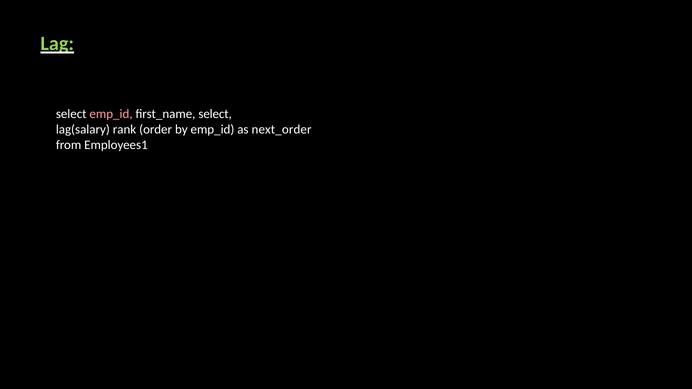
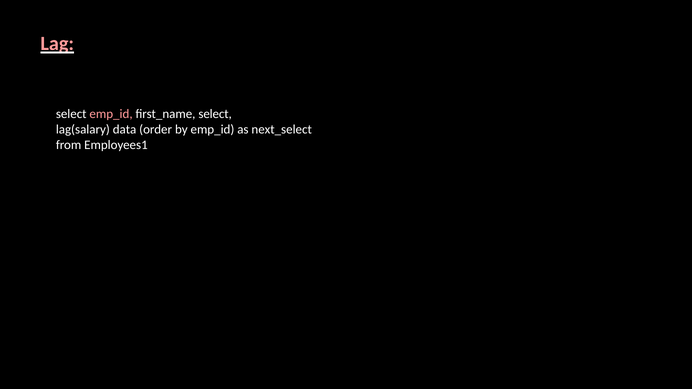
Lag colour: light green -> pink
rank: rank -> data
next_order: next_order -> next_select
